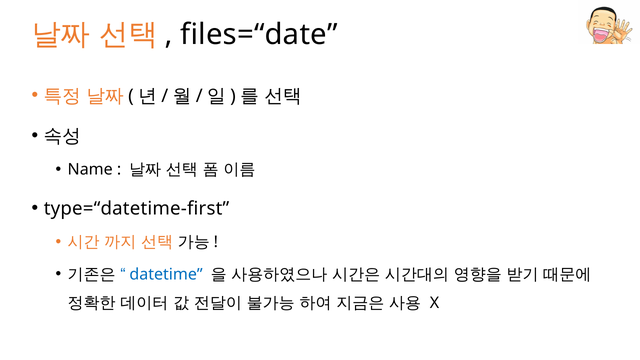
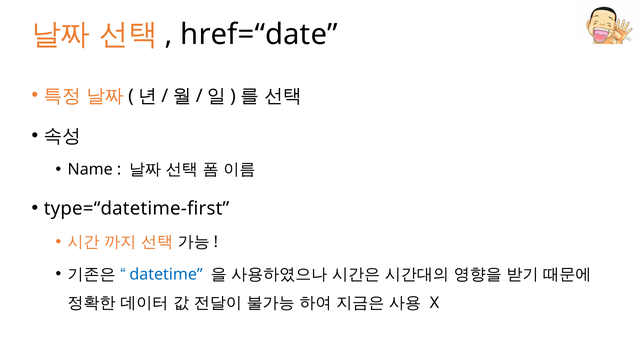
files=“date: files=“date -> href=“date
